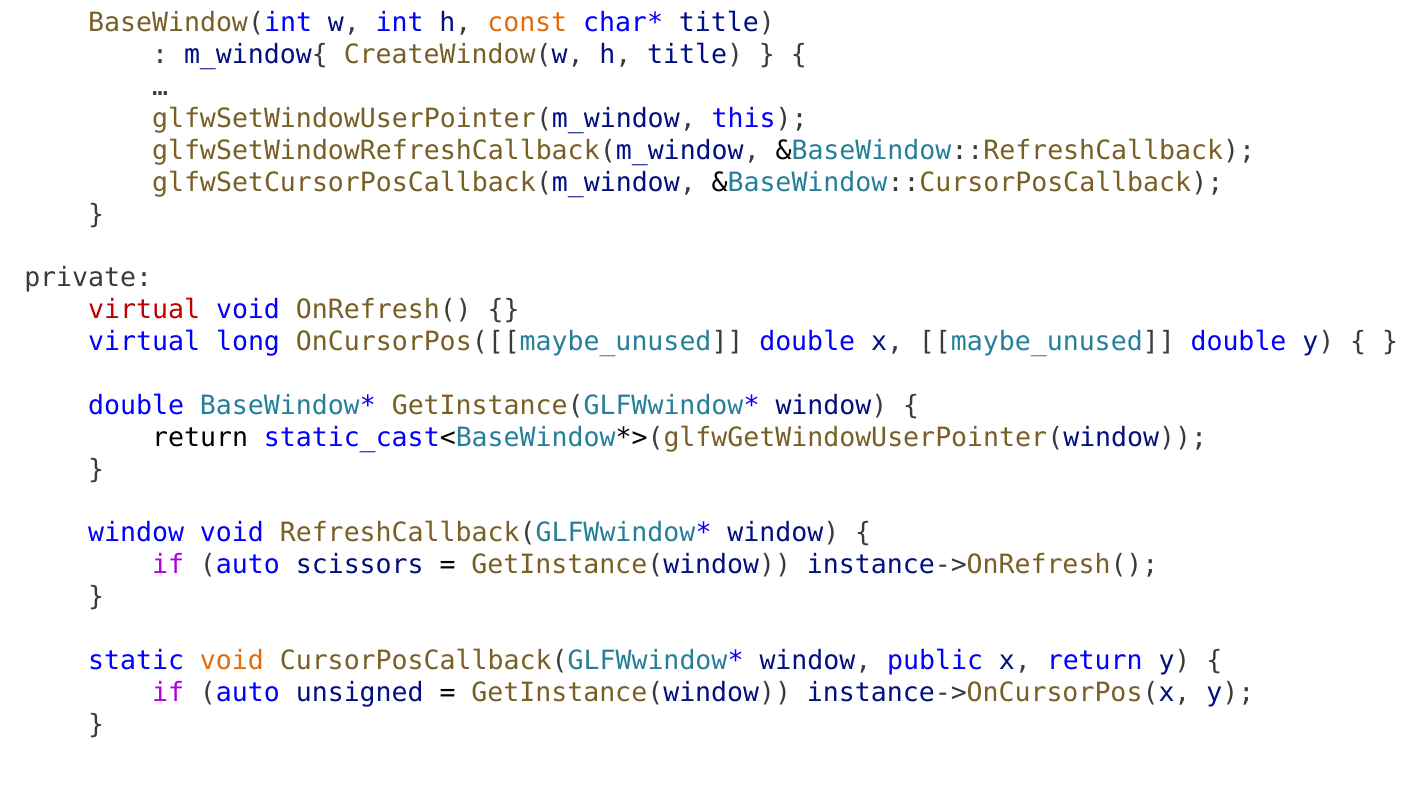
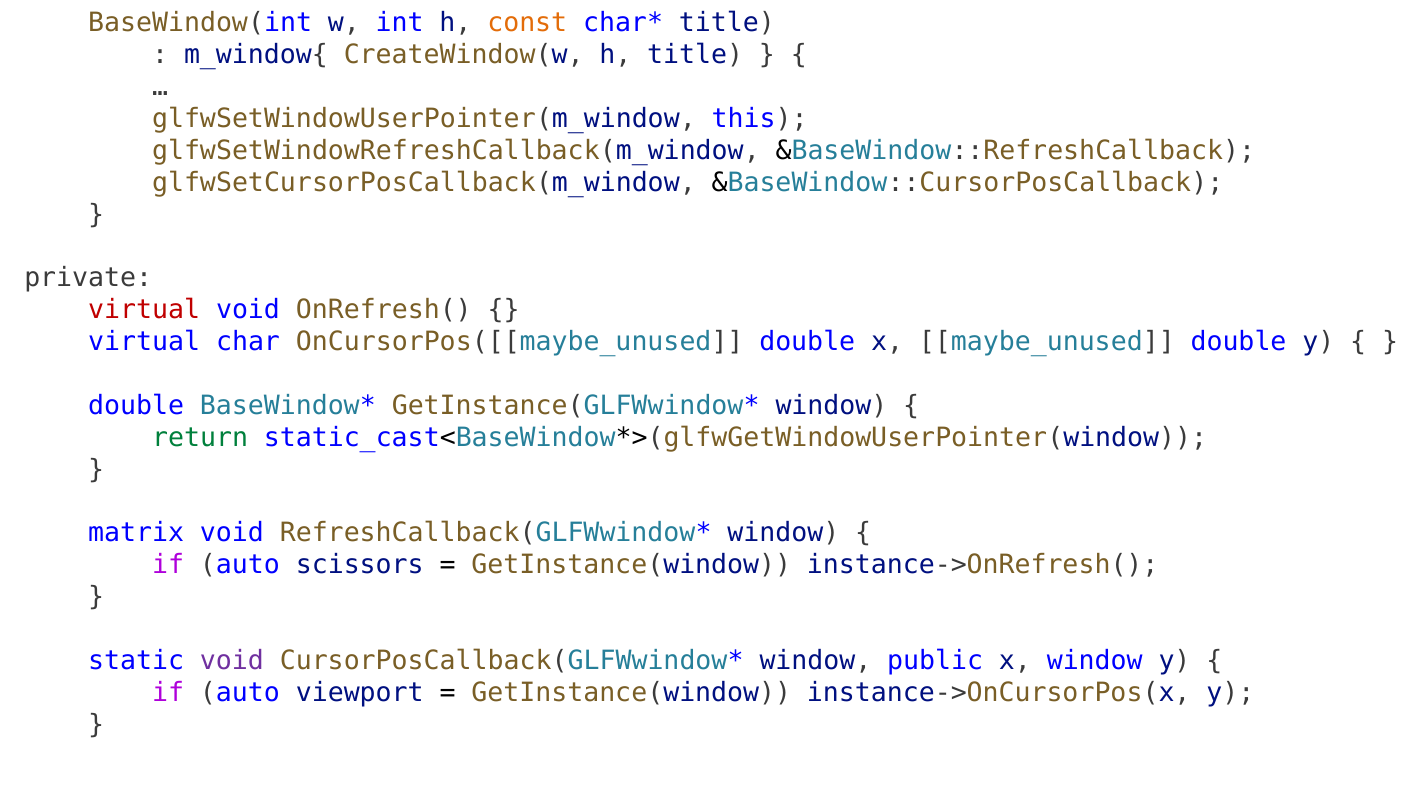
long: long -> char
return at (200, 437) colour: black -> green
window at (136, 533): window -> matrix
void at (232, 661) colour: orange -> purple
x return: return -> window
unsigned: unsigned -> viewport
